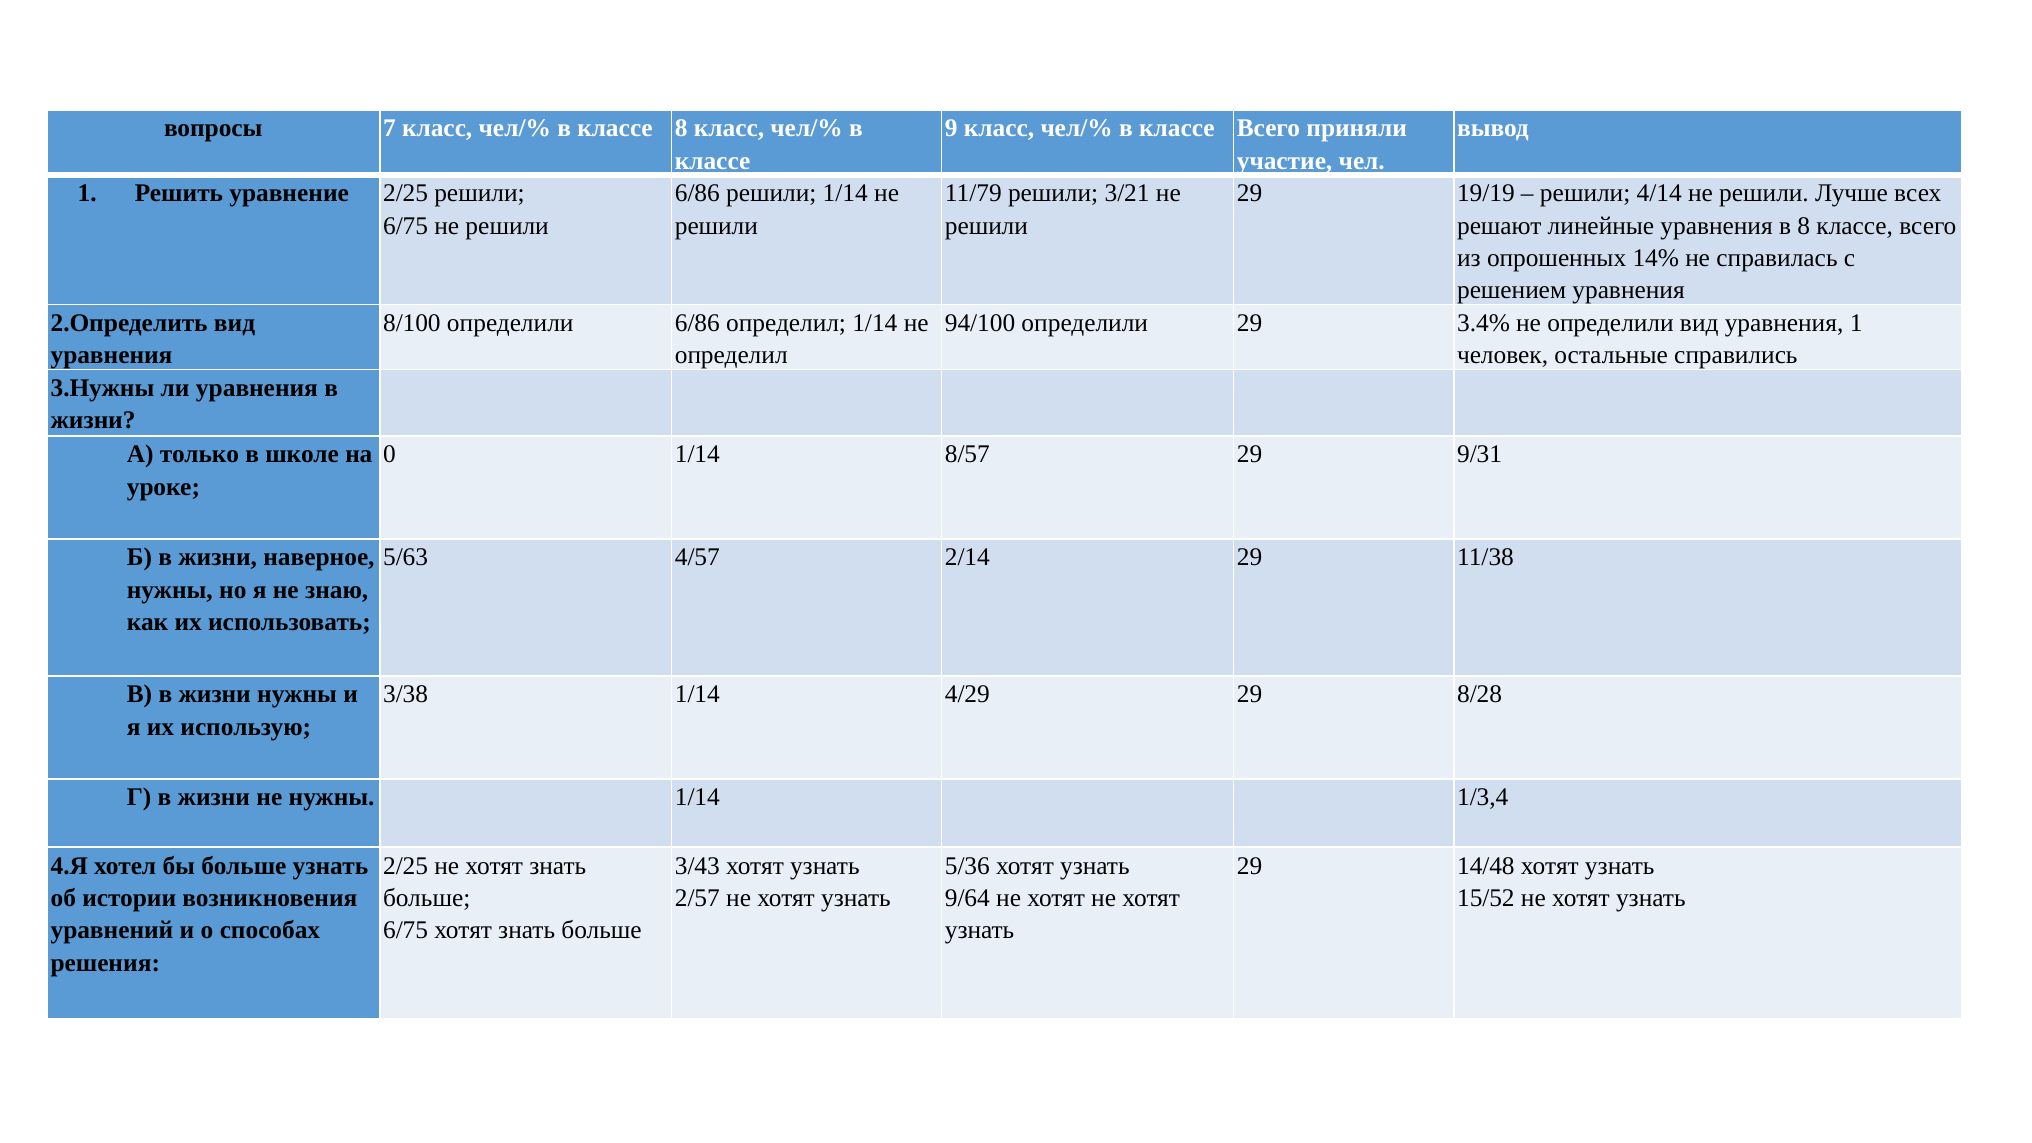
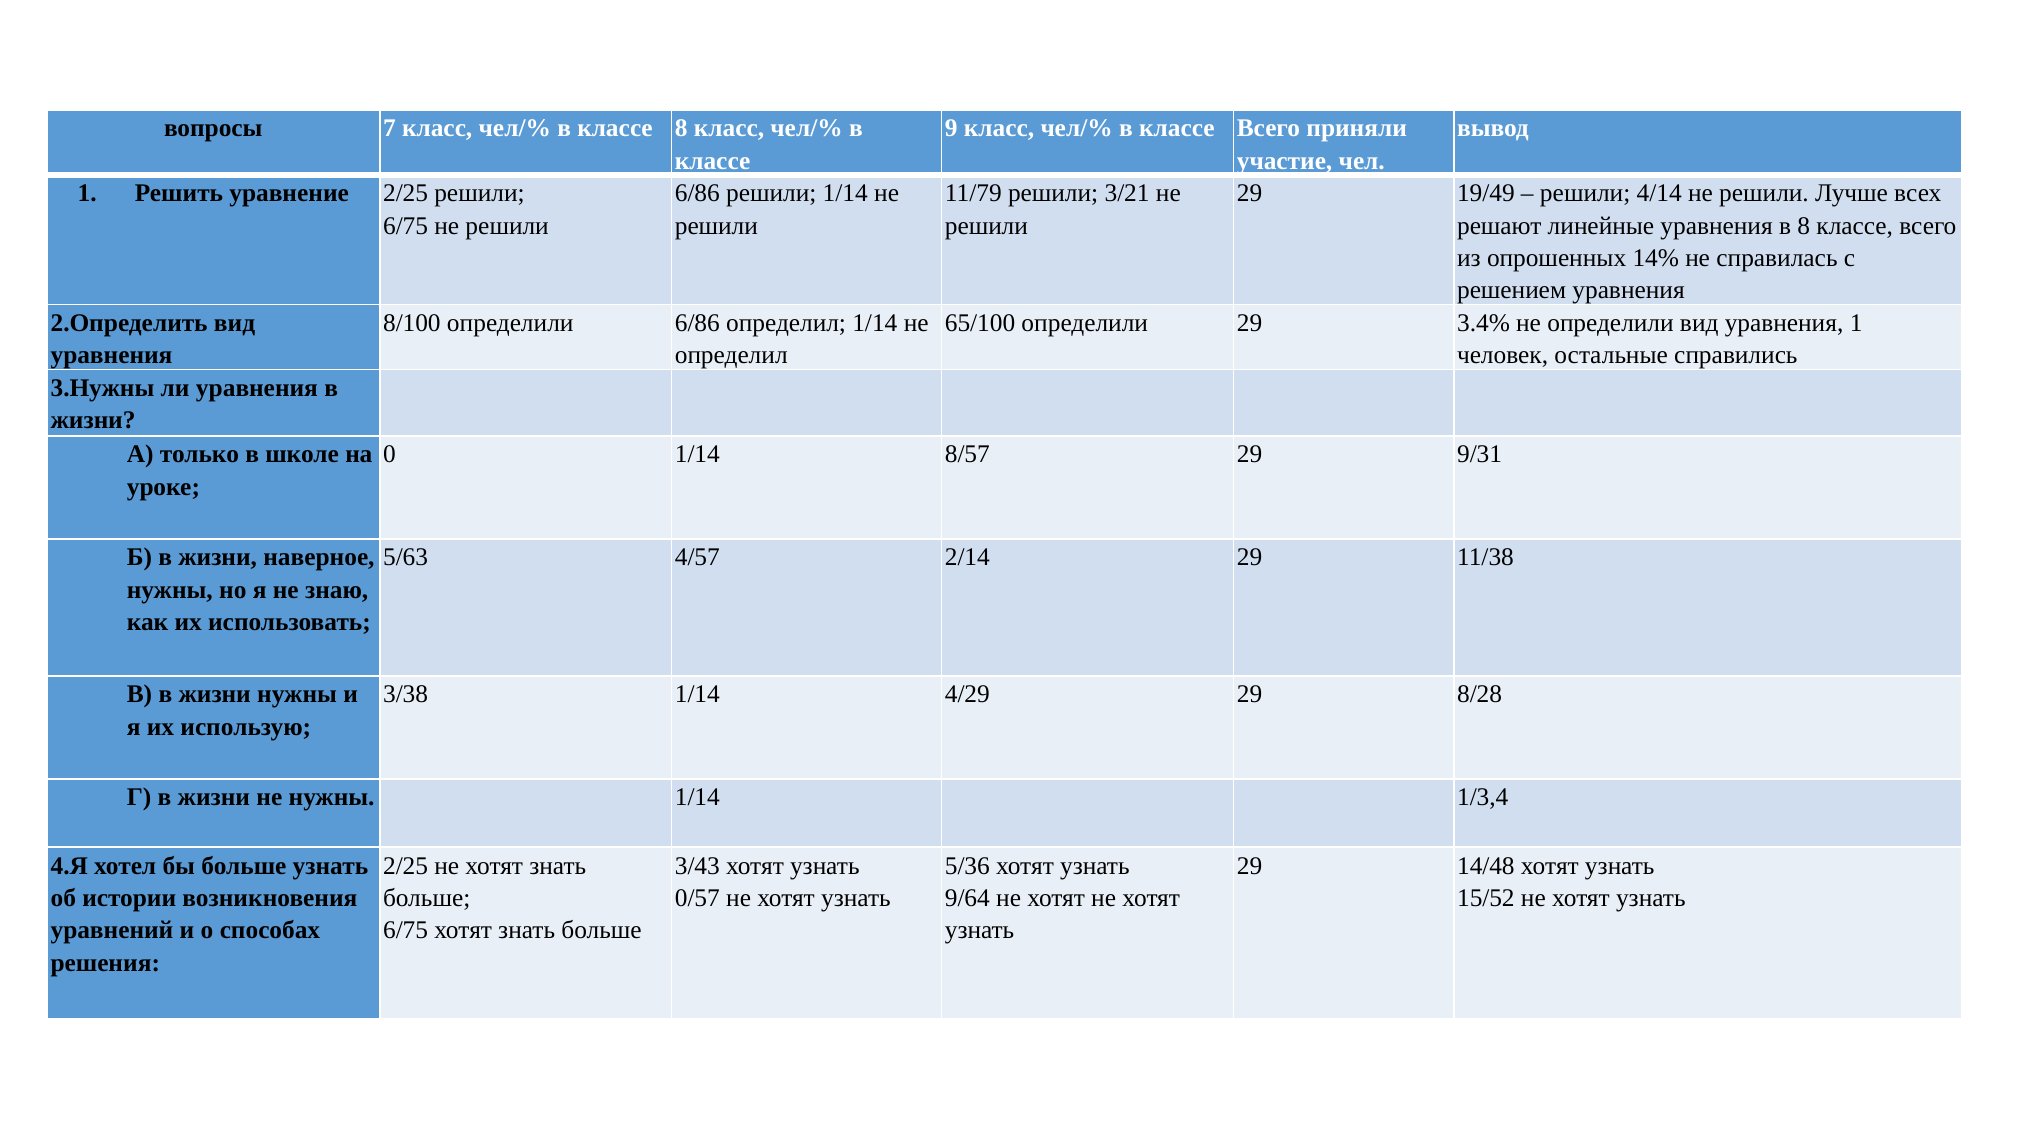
19/19: 19/19 -> 19/49
94/100: 94/100 -> 65/100
2/57: 2/57 -> 0/57
